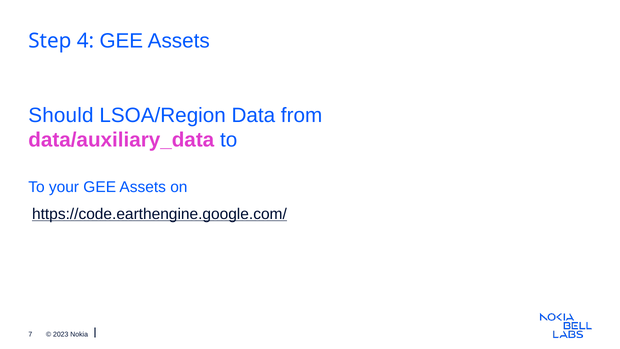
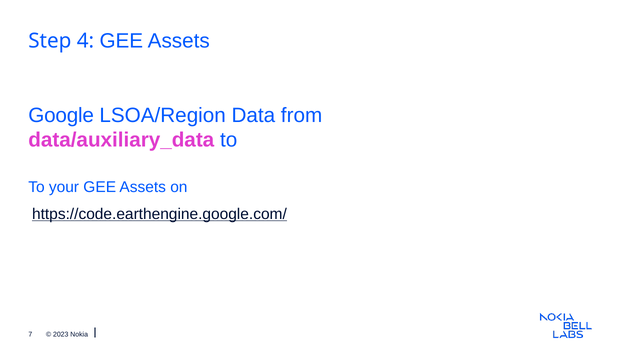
Should: Should -> Google
